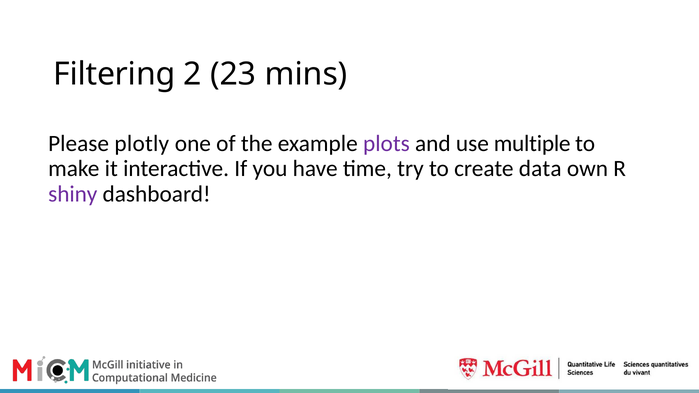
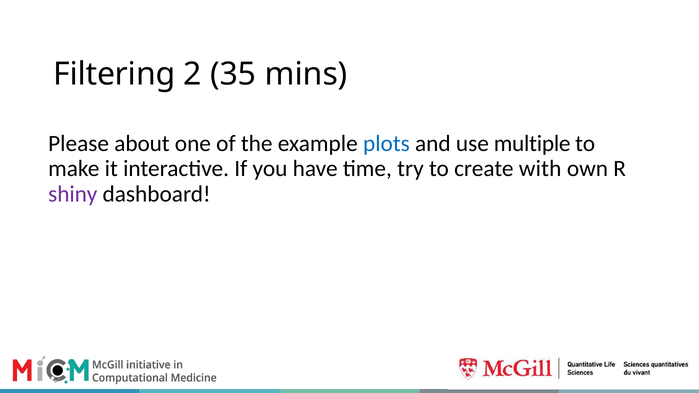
23: 23 -> 35
plotly: plotly -> about
plots colour: purple -> blue
data: data -> with
